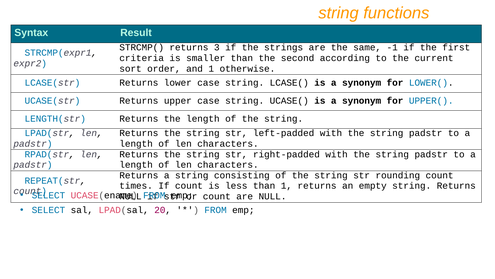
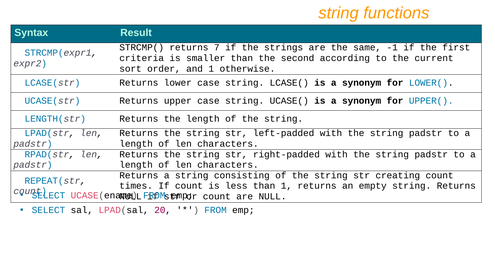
3: 3 -> 7
rounding: rounding -> creating
